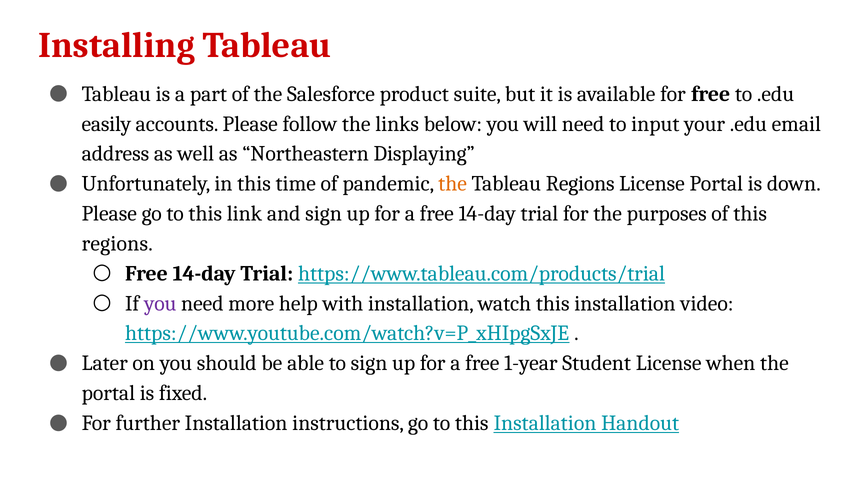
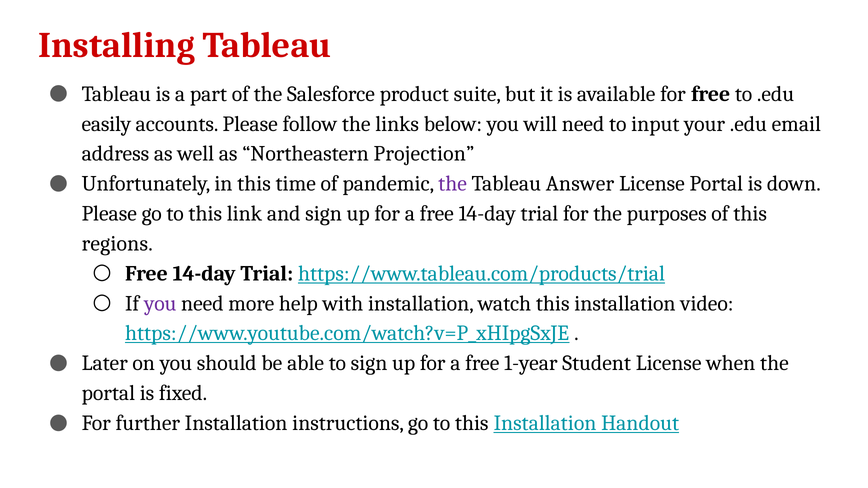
Displaying: Displaying -> Projection
the at (453, 184) colour: orange -> purple
Tableau Regions: Regions -> Answer
